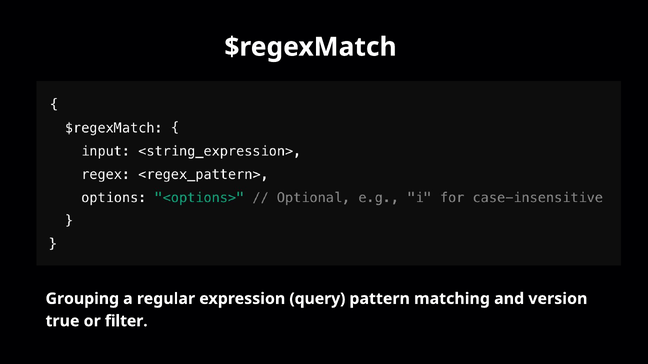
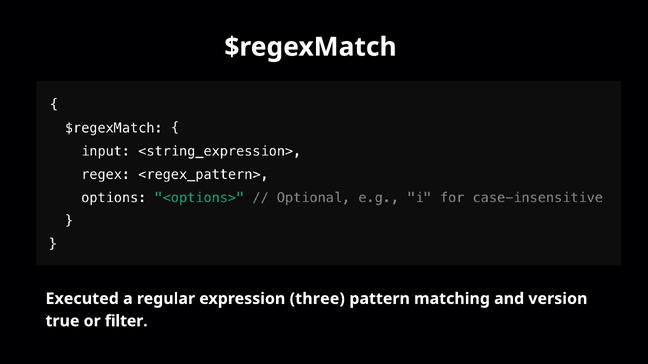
Grouping: Grouping -> Executed
query: query -> three
